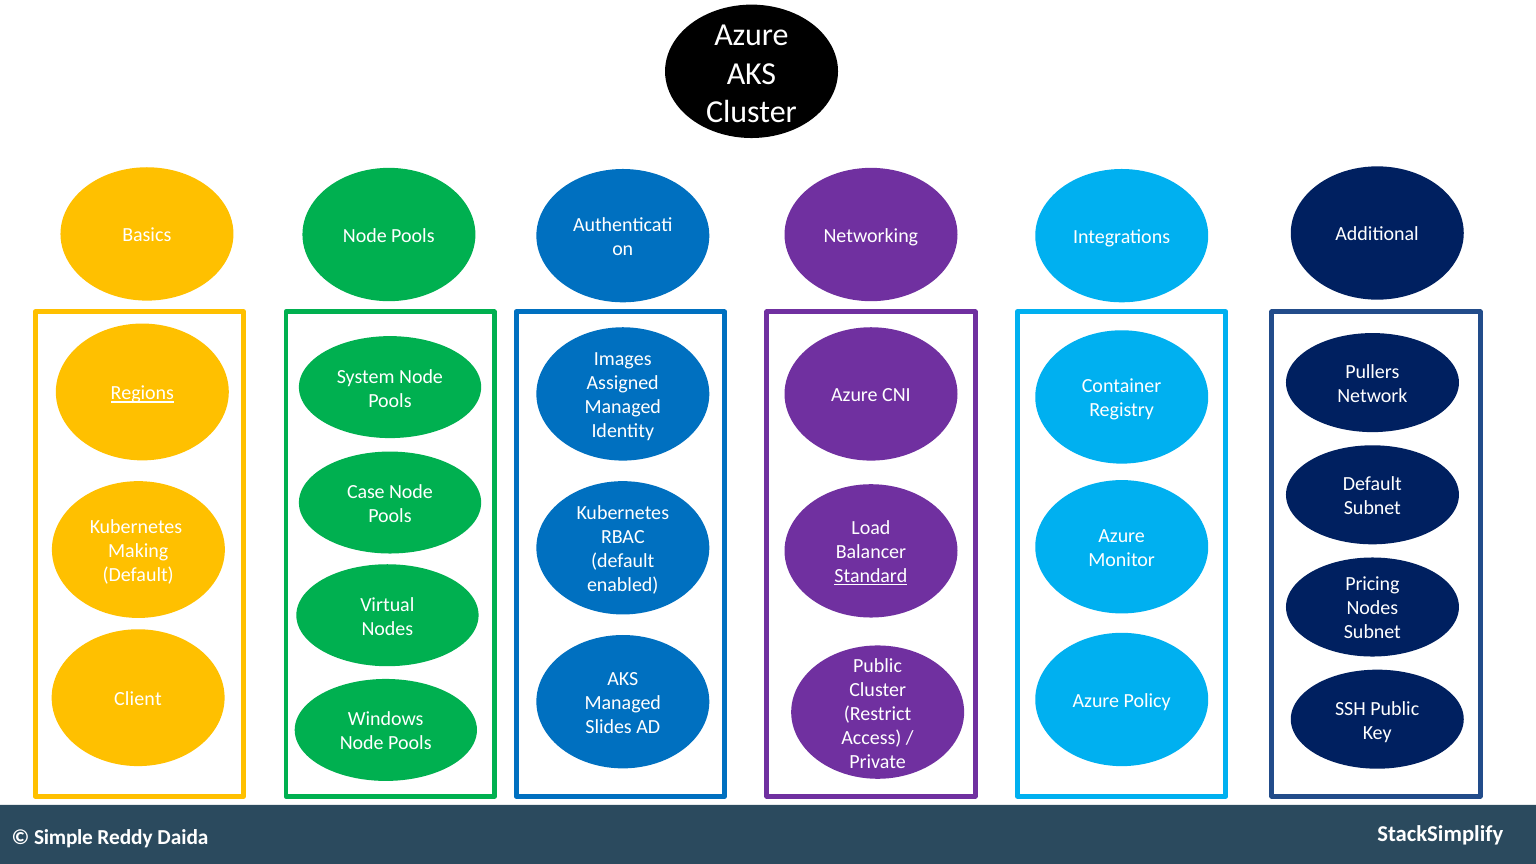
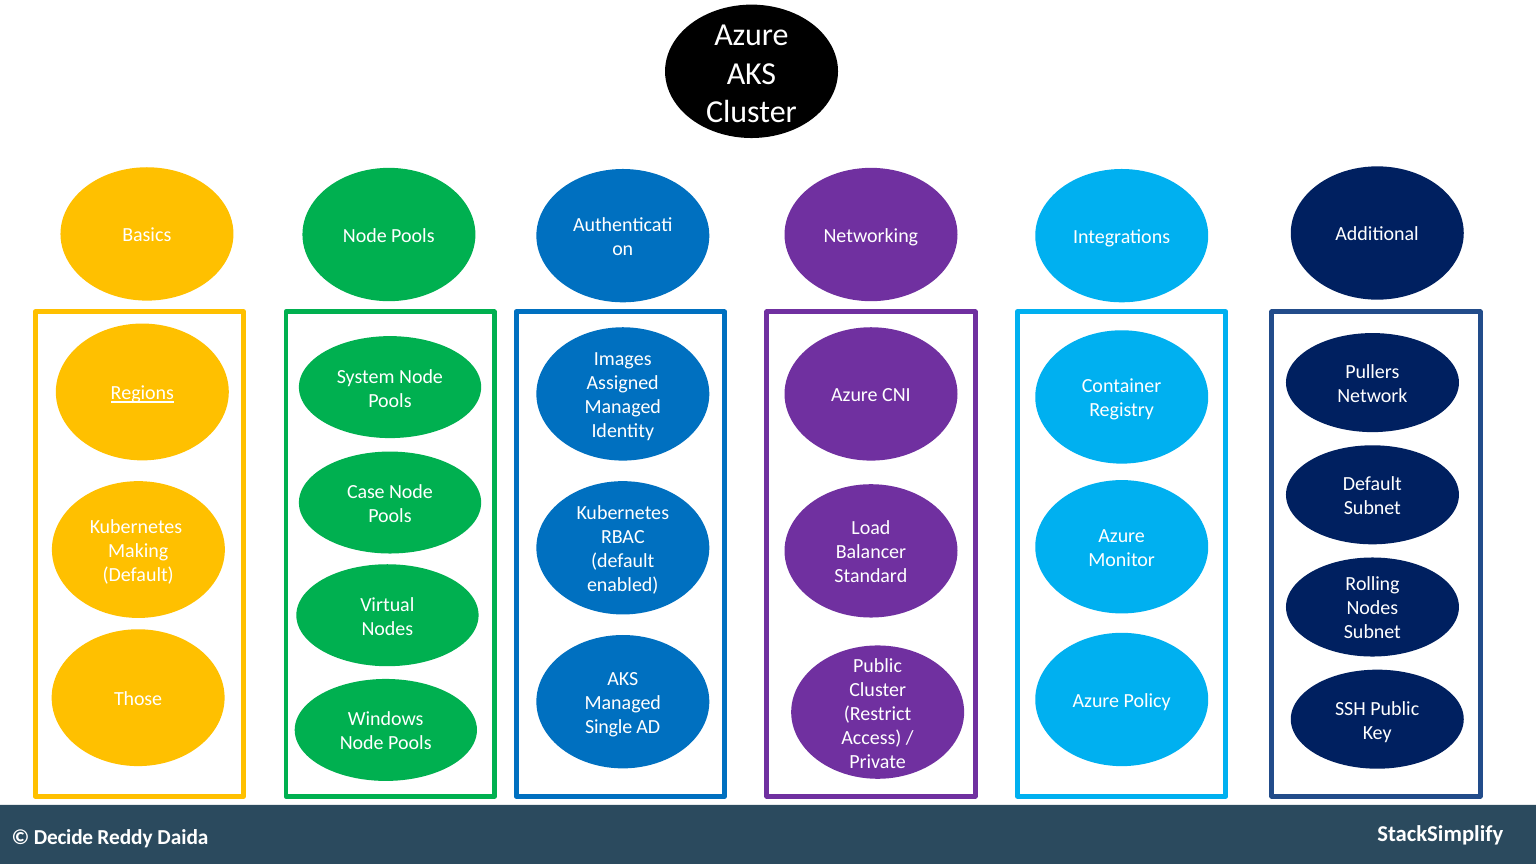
Standard underline: present -> none
Pricing: Pricing -> Rolling
Client: Client -> Those
Slides: Slides -> Single
Simple: Simple -> Decide
